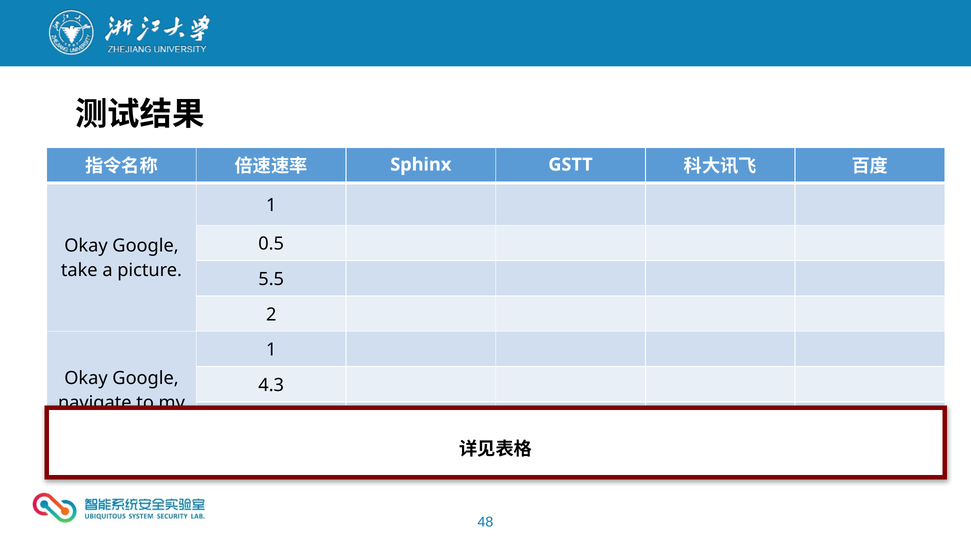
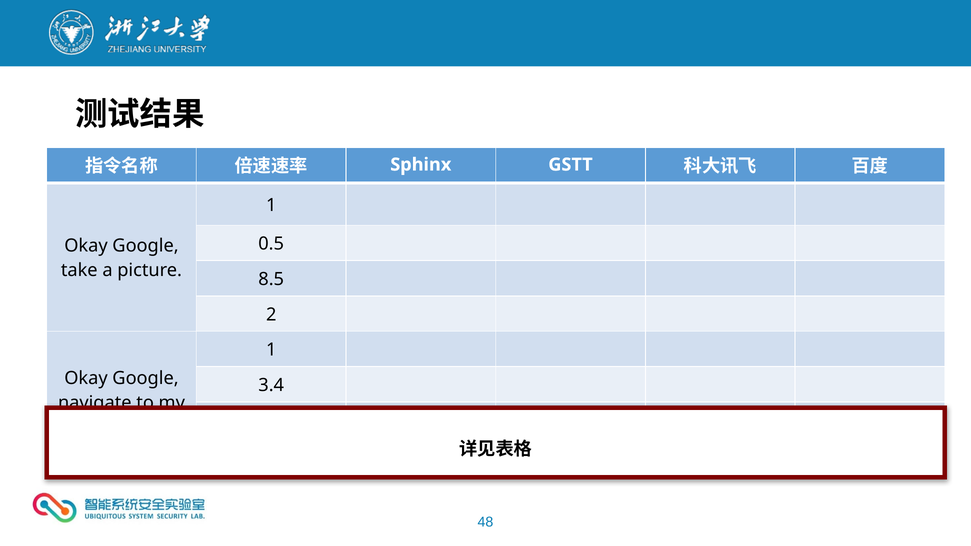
5.5: 5.5 -> 8.5
4.3: 4.3 -> 3.4
